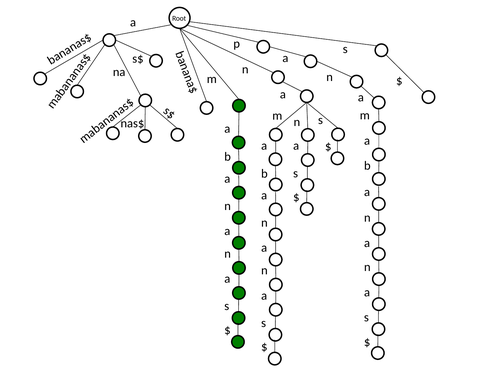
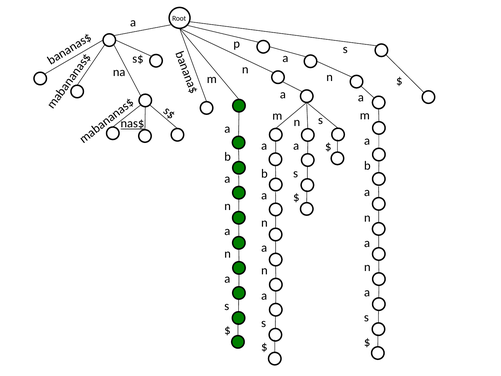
nas$ underline: none -> present
